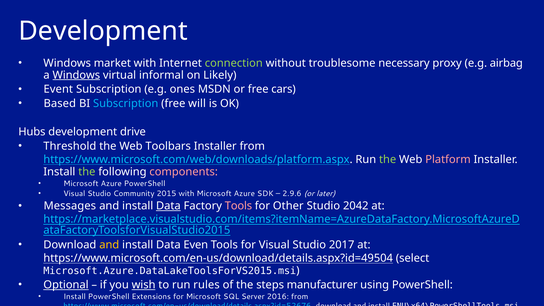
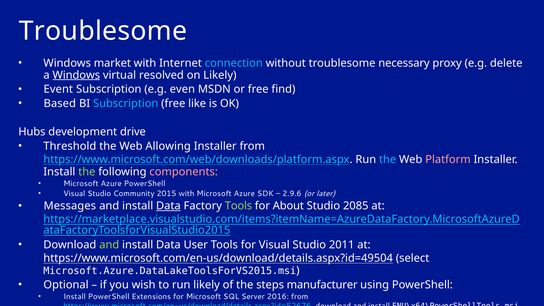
Development at (103, 31): Development -> Troublesome
connection colour: light green -> light blue
airbag: airbag -> delete
informal: informal -> resolved
ones: ones -> even
cars: cars -> find
will: will -> like
Toolbars: Toolbars -> Allowing
the at (388, 159) colour: light green -> light blue
Tools at (238, 206) colour: pink -> light green
Other: Other -> About
2042: 2042 -> 2085
and at (109, 245) colour: yellow -> light green
Even: Even -> User
2017: 2017 -> 2011
Optional underline: present -> none
wish underline: present -> none
run rules: rules -> likely
